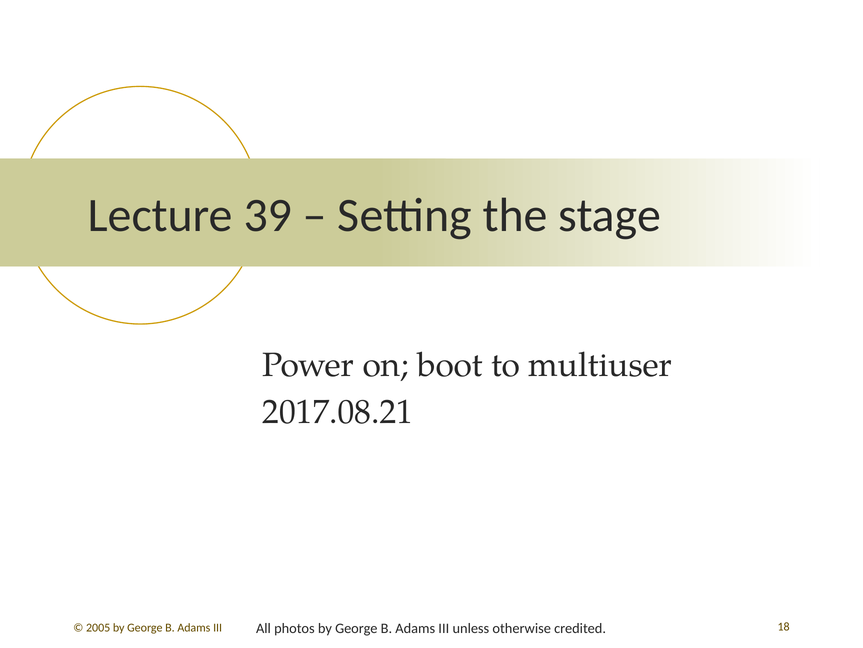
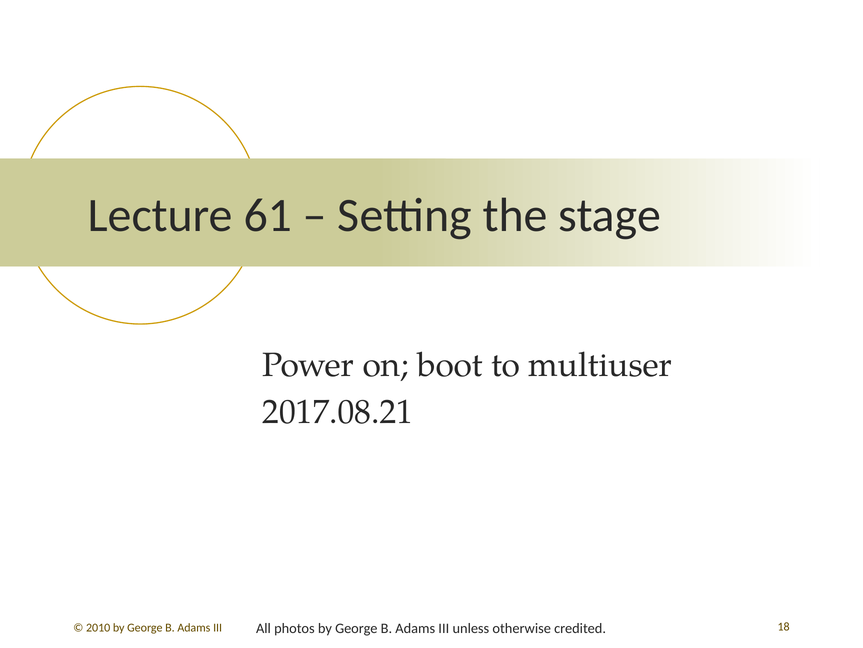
39: 39 -> 61
2005: 2005 -> 2010
